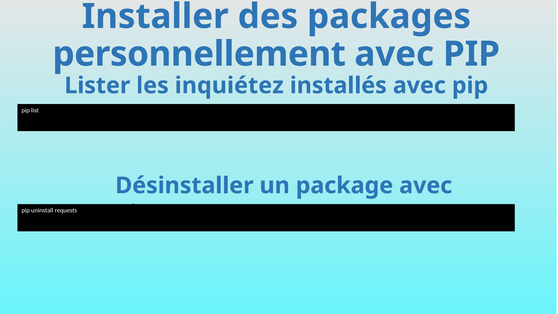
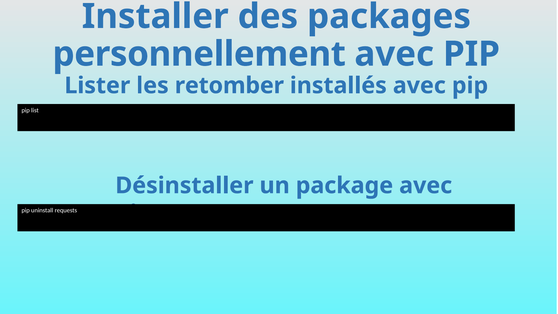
inquiétez: inquiétez -> retomber
